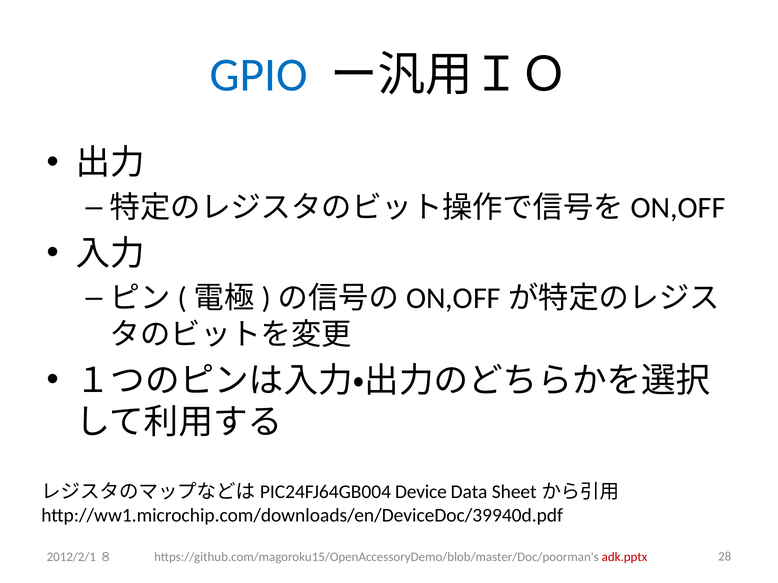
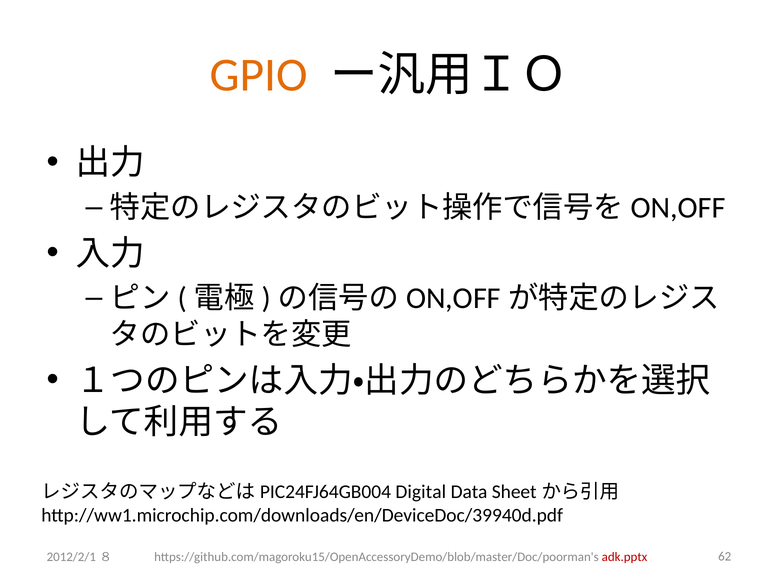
GPIO colour: blue -> orange
Device: Device -> Digital
28: 28 -> 62
